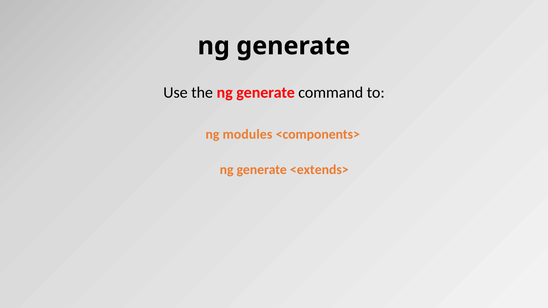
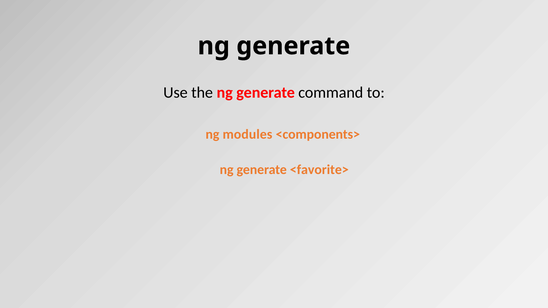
<extends>: <extends> -> <favorite>
